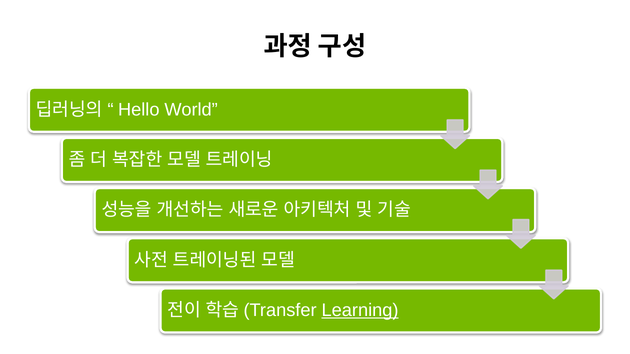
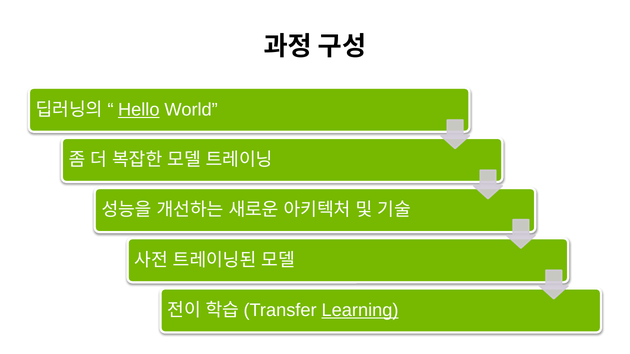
Hello underline: none -> present
